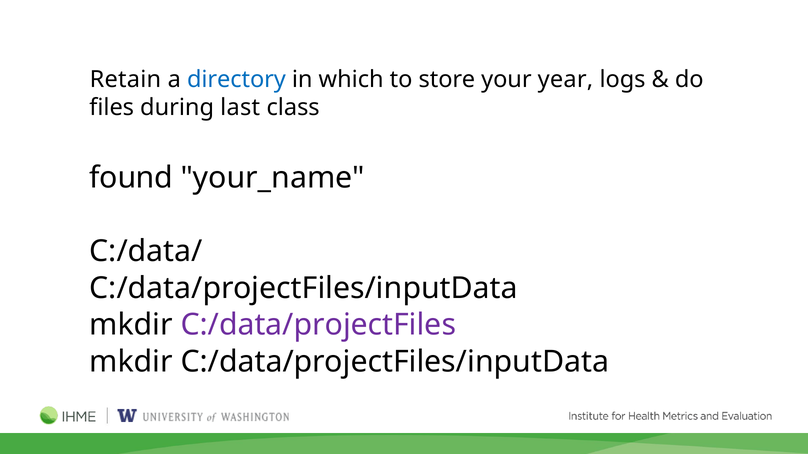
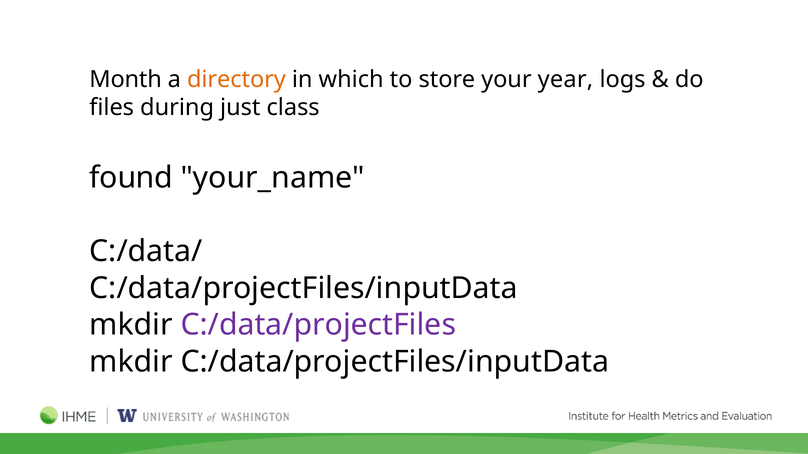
Retain: Retain -> Month
directory colour: blue -> orange
last: last -> just
